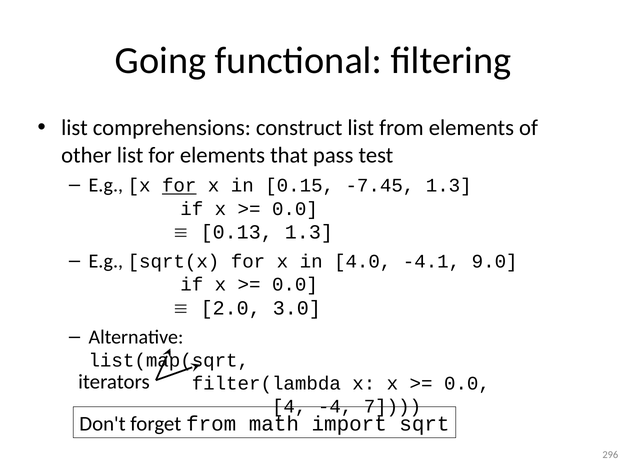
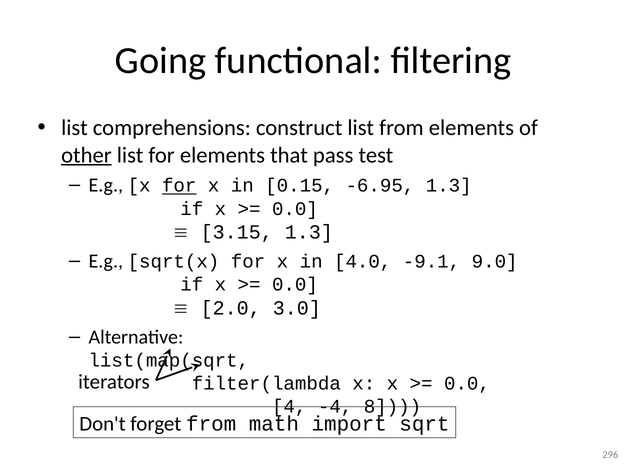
other underline: none -> present
-7.45: -7.45 -> -6.95
0.13: 0.13 -> 3.15
-4.1: -4.1 -> -9.1
7: 7 -> 8
